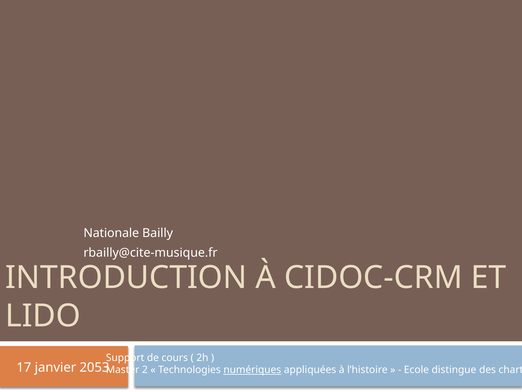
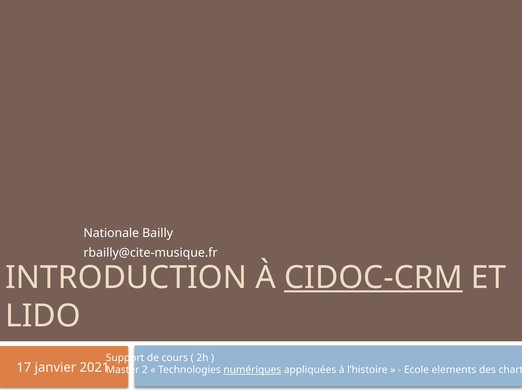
CIDOC-CRM underline: none -> present
2053: 2053 -> 2021
distingue: distingue -> elements
